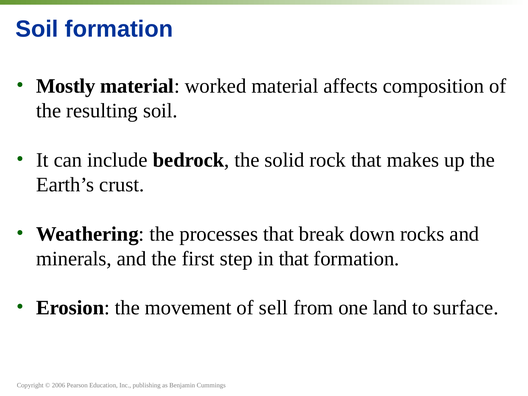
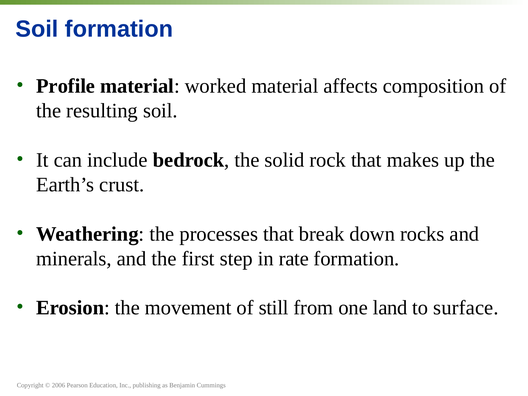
Mostly: Mostly -> Profile
in that: that -> rate
sell: sell -> still
